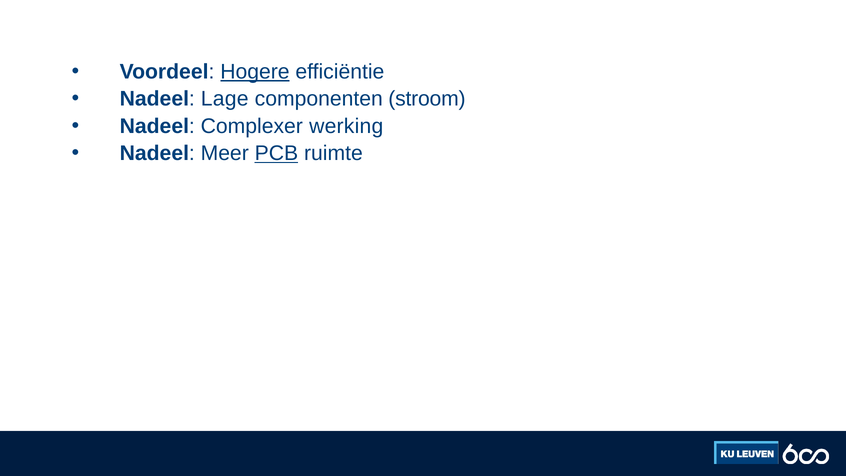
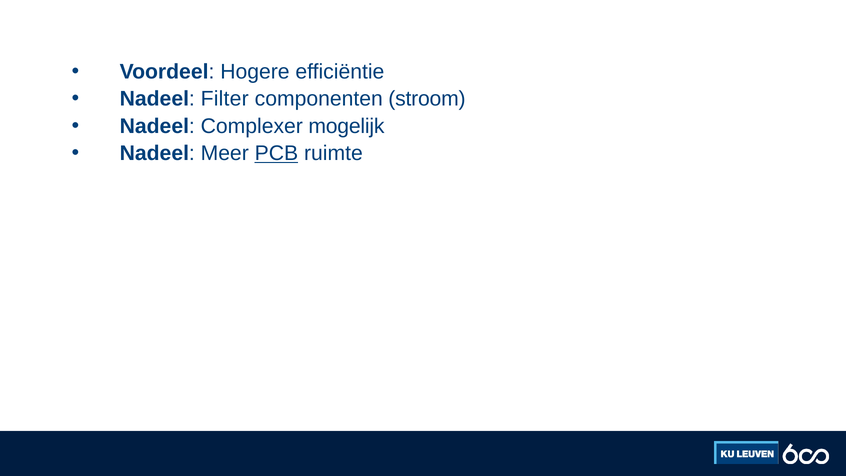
Hogere underline: present -> none
Lage: Lage -> Filter
werking: werking -> mogelijk
